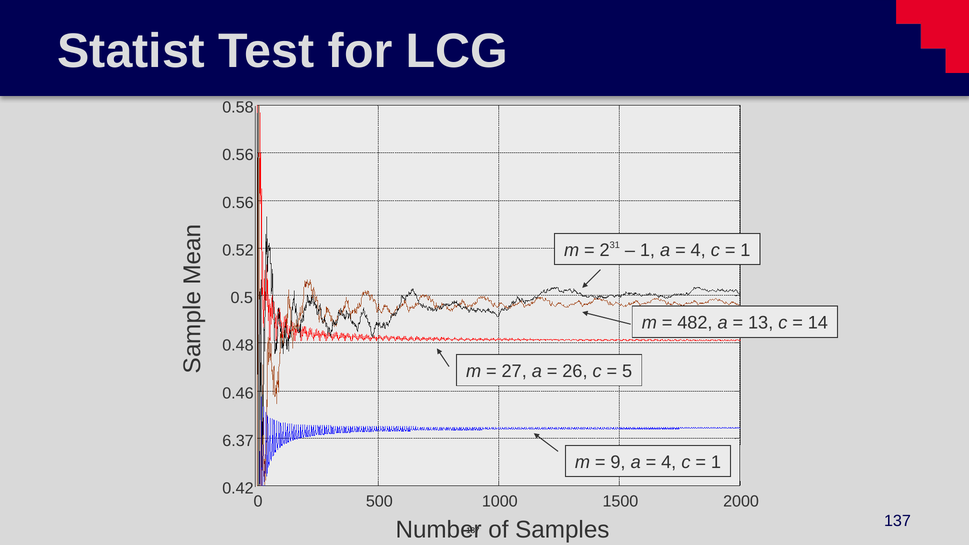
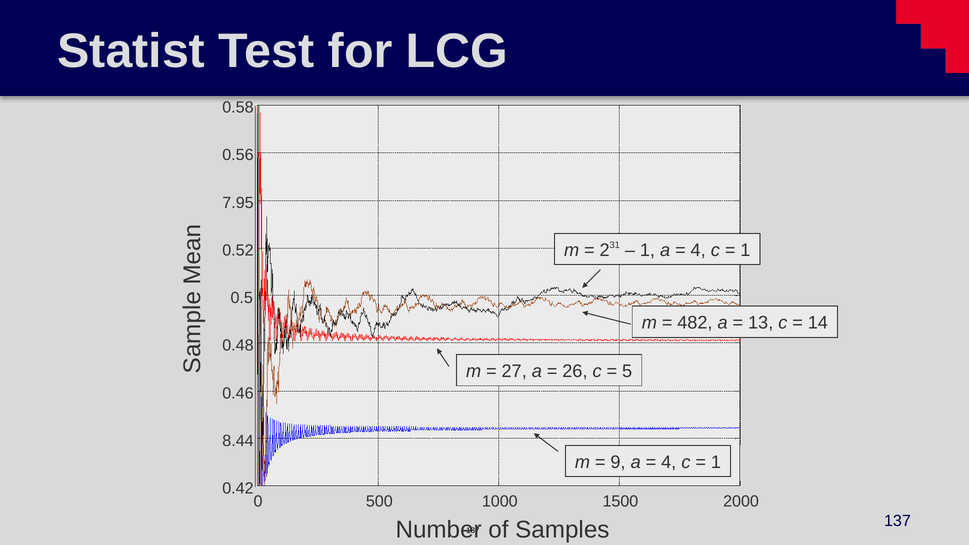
0.56 at (238, 203): 0.56 -> 7.95
6.37: 6.37 -> 8.44
